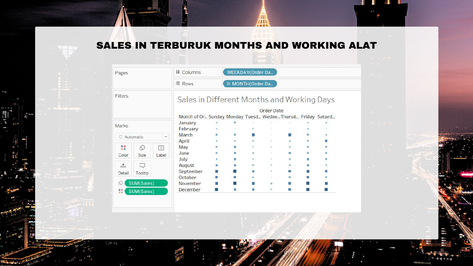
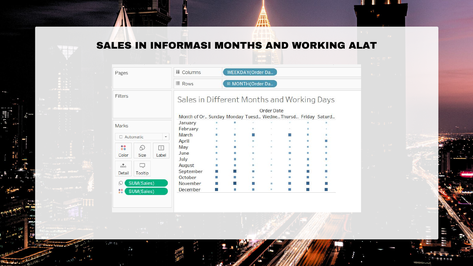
TERBURUK: TERBURUK -> INFORMASI
